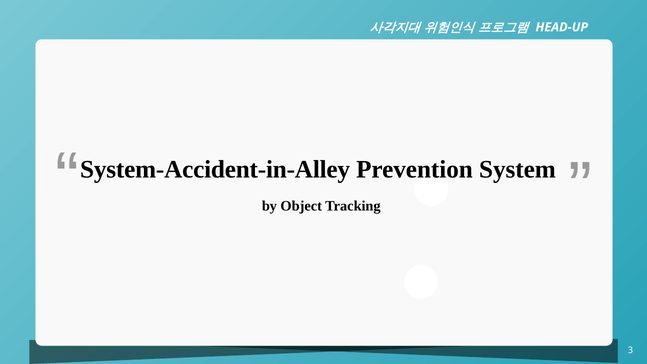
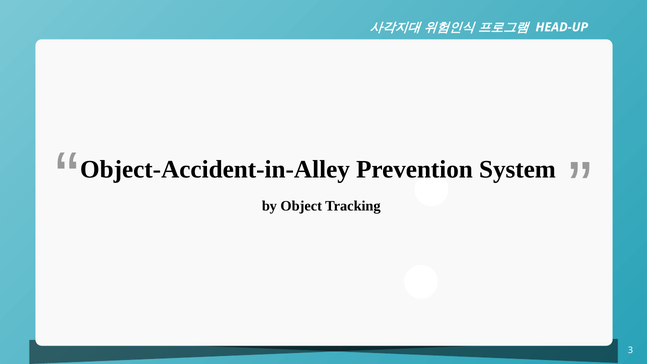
System-Accident-in-Alley: System-Accident-in-Alley -> Object-Accident-in-Alley
